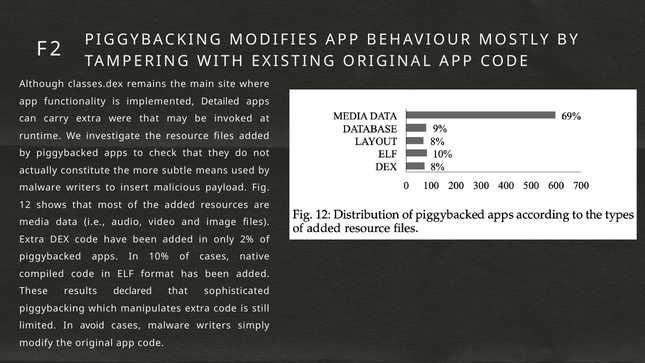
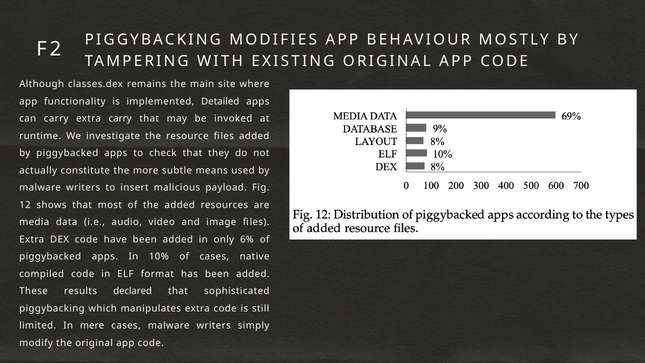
extra were: were -> carry
2%: 2% -> 6%
avoid: avoid -> mere
